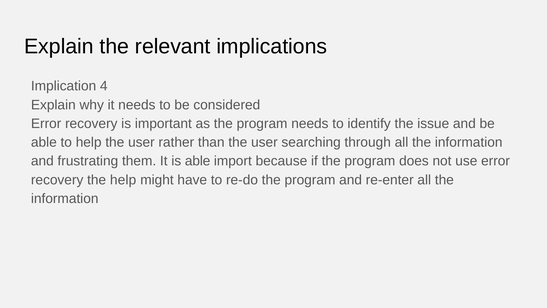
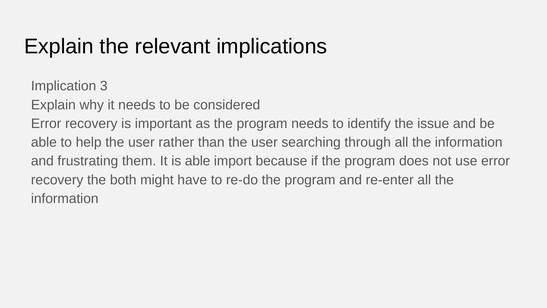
4: 4 -> 3
the help: help -> both
